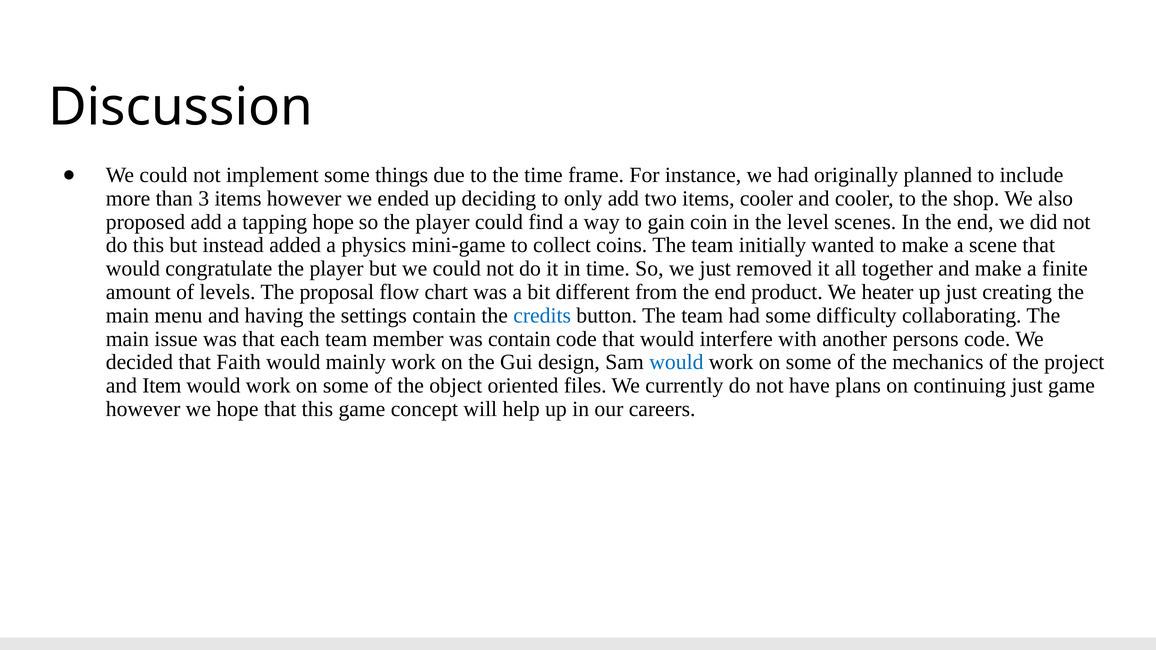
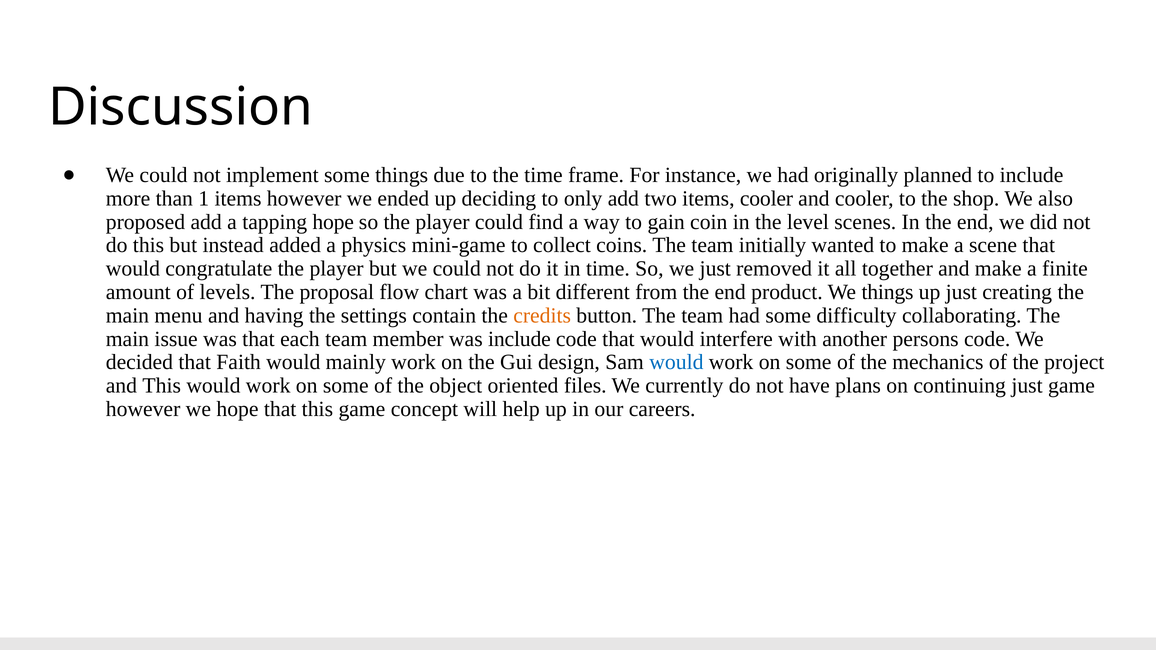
3: 3 -> 1
We heater: heater -> things
credits colour: blue -> orange
was contain: contain -> include
and Item: Item -> This
